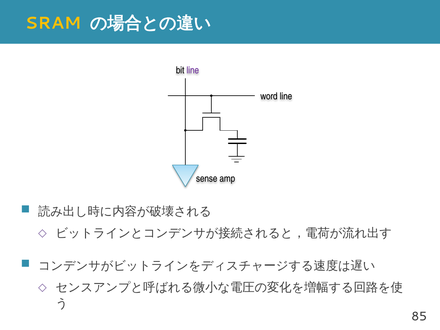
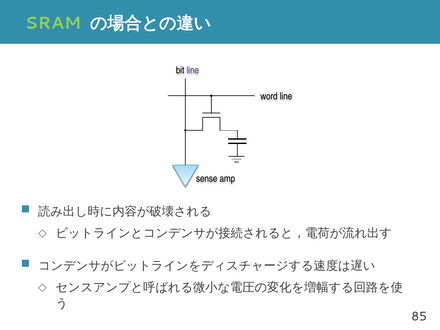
SRAM colour: yellow -> light green
